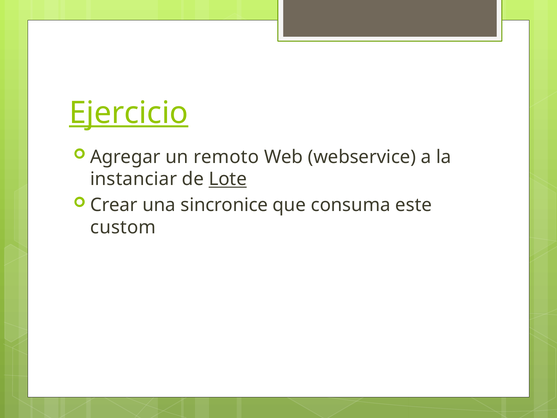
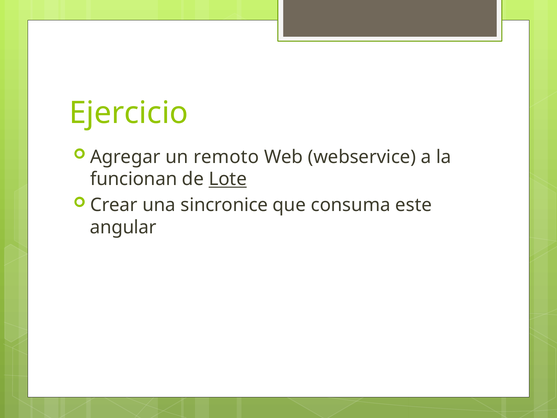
Ejercicio underline: present -> none
instanciar: instanciar -> funcionan
custom: custom -> angular
